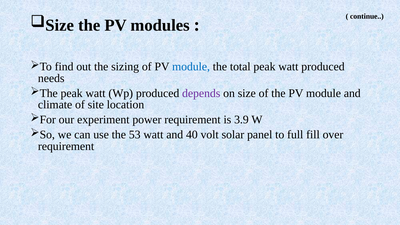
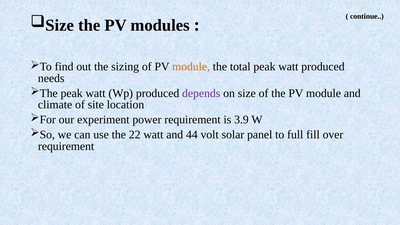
module at (191, 67) colour: blue -> orange
53: 53 -> 22
40: 40 -> 44
